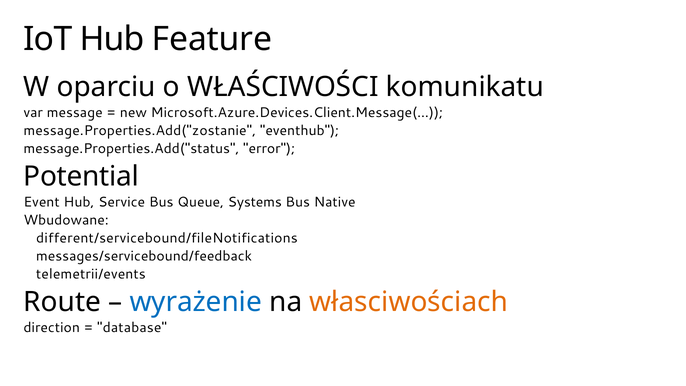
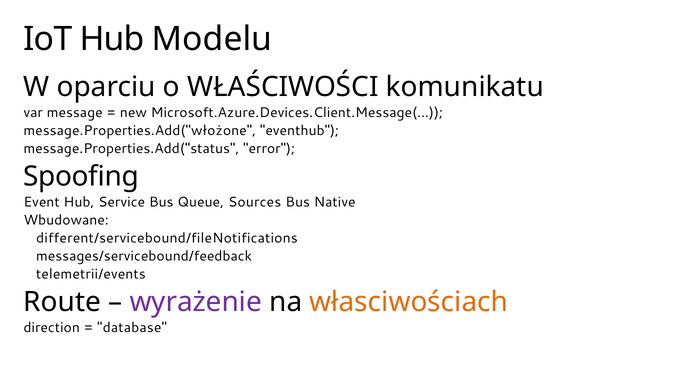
Feature: Feature -> Modelu
message.Properties.Add("zostanie: message.Properties.Add("zostanie -> message.Properties.Add("włożone
Potential: Potential -> Spoofing
Systems: Systems -> Sources
wyrażenie colour: blue -> purple
